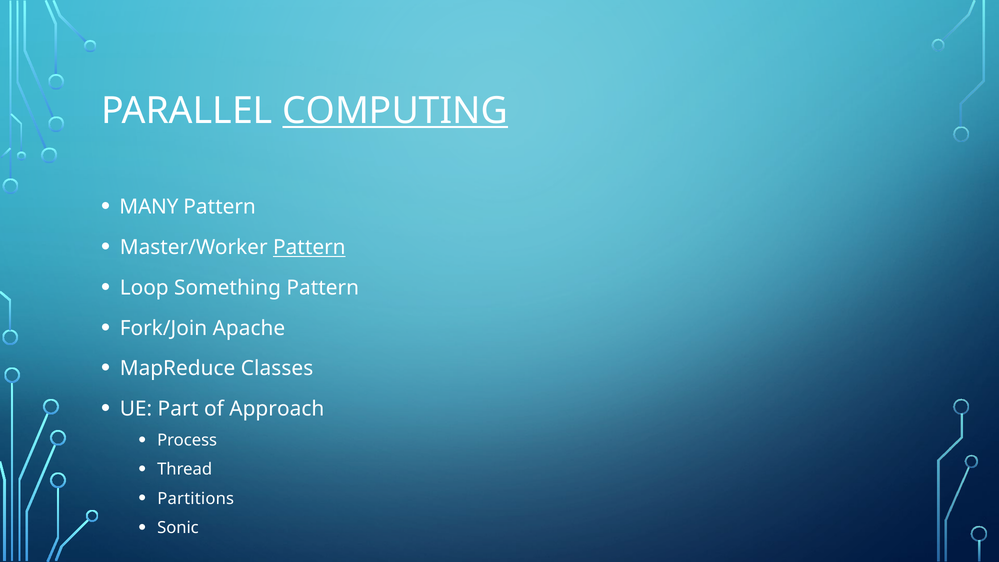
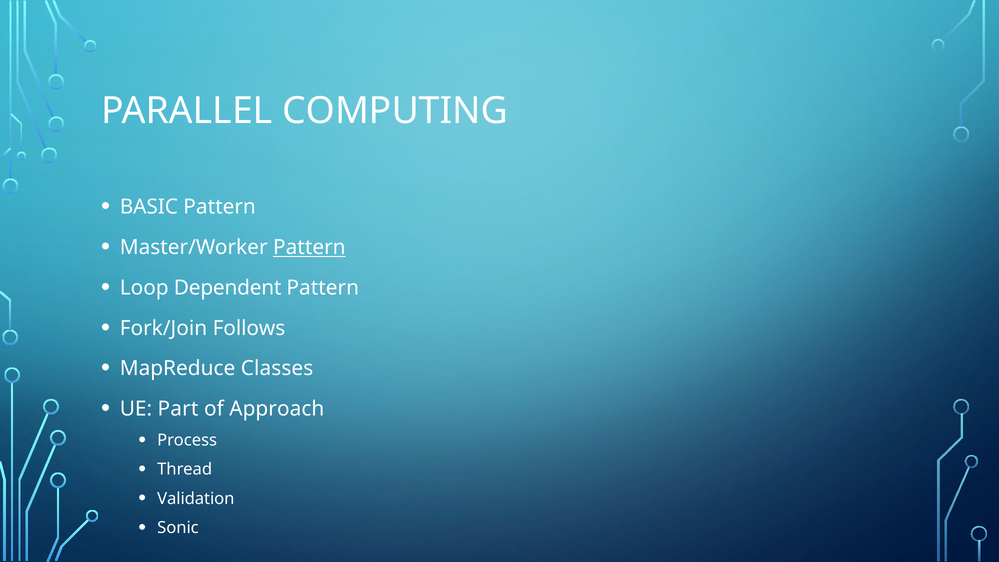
COMPUTING underline: present -> none
MANY: MANY -> BASIC
Something: Something -> Dependent
Apache: Apache -> Follows
Partitions: Partitions -> Validation
